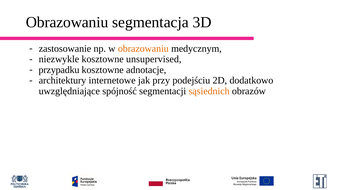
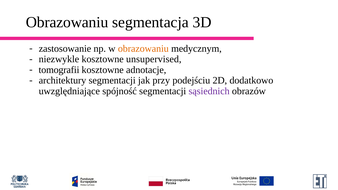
przypadku: przypadku -> tomografii
architektury internetowe: internetowe -> segmentacji
sąsiednich colour: orange -> purple
